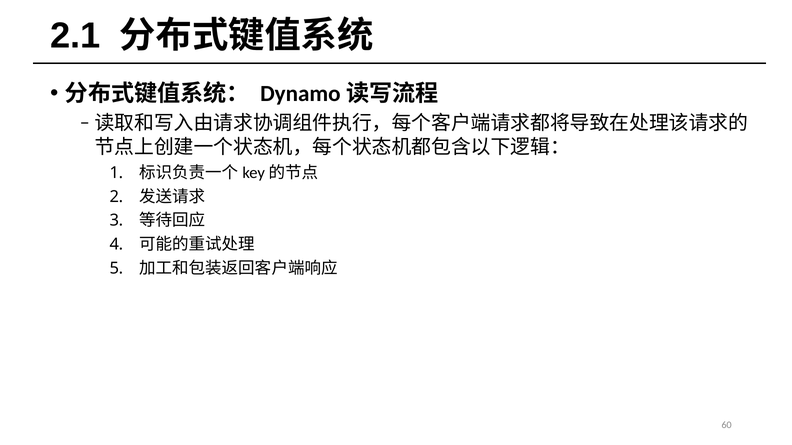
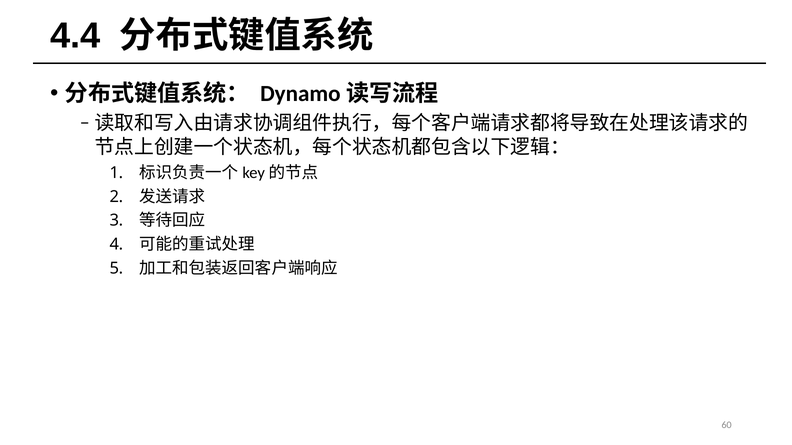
2.1: 2.1 -> 4.4
